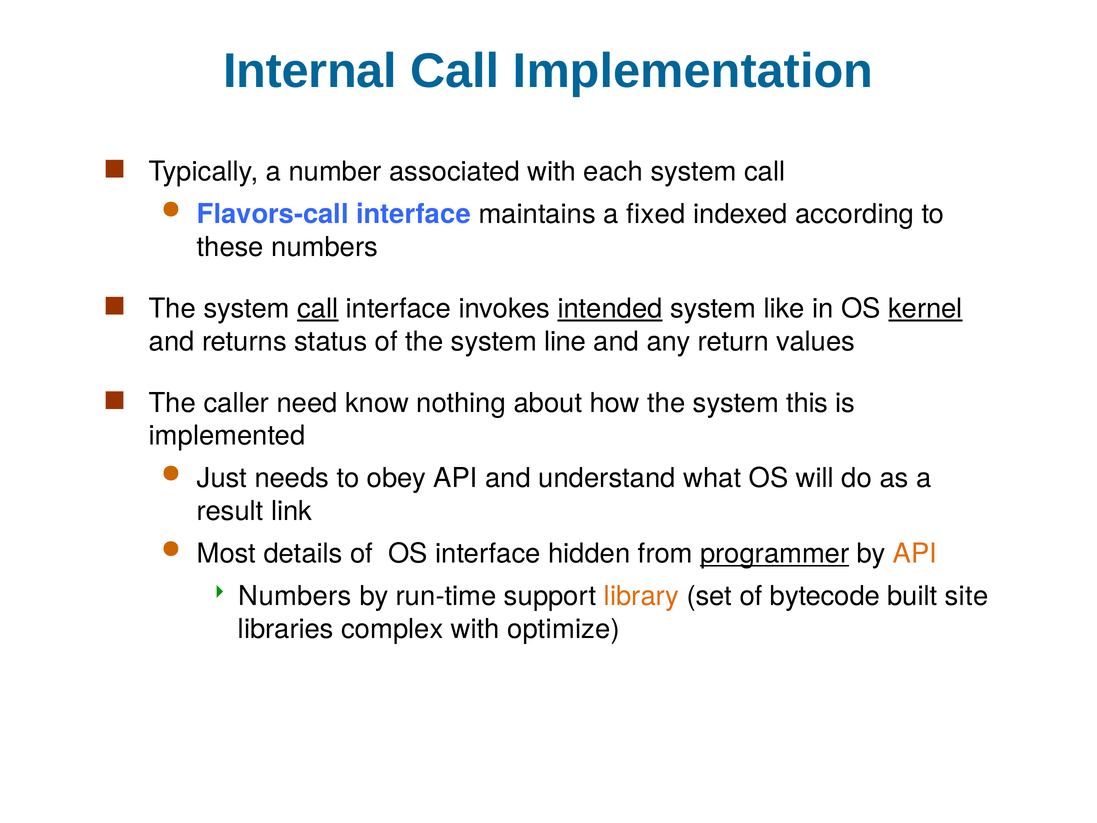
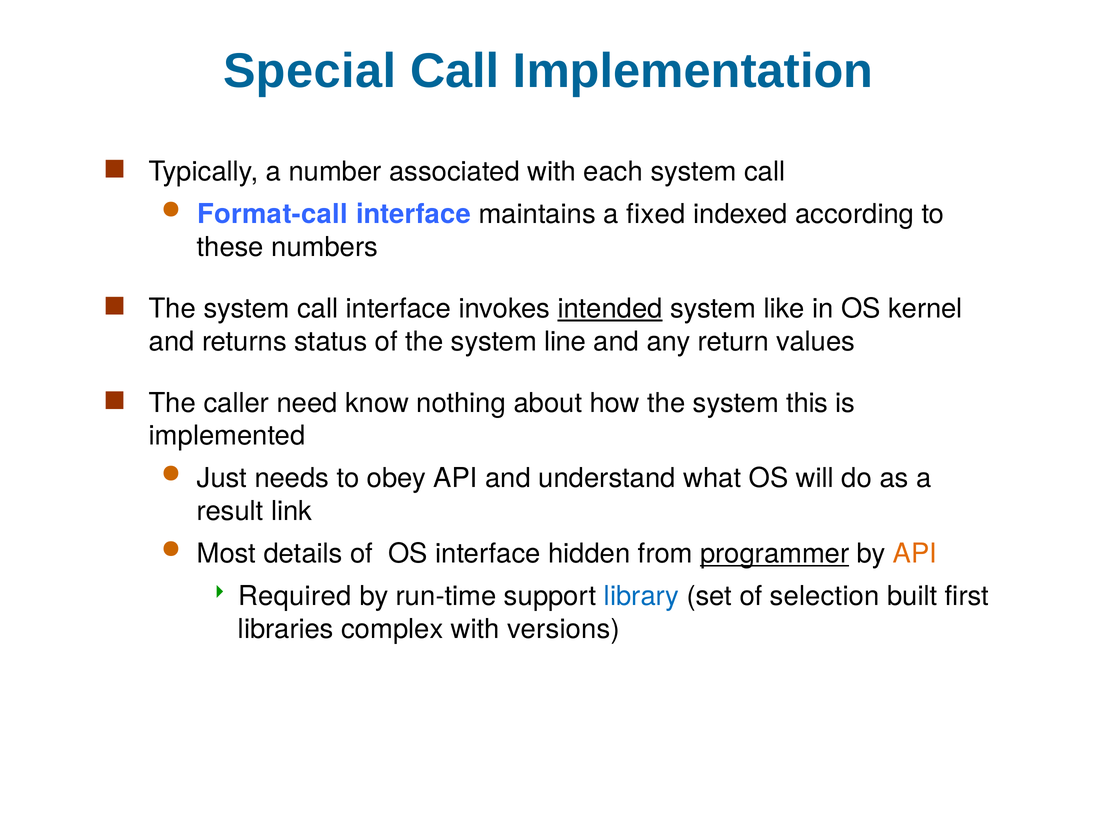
Internal: Internal -> Special
Flavors-call: Flavors-call -> Format-call
call at (318, 309) underline: present -> none
kernel underline: present -> none
Numbers at (295, 596): Numbers -> Required
library colour: orange -> blue
bytecode: bytecode -> selection
site: site -> first
optimize: optimize -> versions
